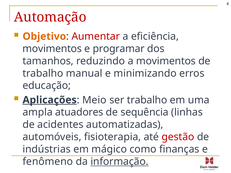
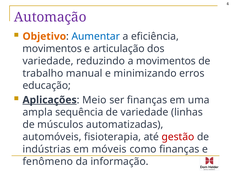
Automação colour: red -> purple
Aumentar colour: red -> blue
programar: programar -> articulação
tamanhos at (48, 61): tamanhos -> variedade
ser trabalho: trabalho -> finanças
atuadores: atuadores -> sequência
de sequência: sequência -> variedade
acidentes: acidentes -> músculos
mágico: mágico -> móveis
informação underline: present -> none
